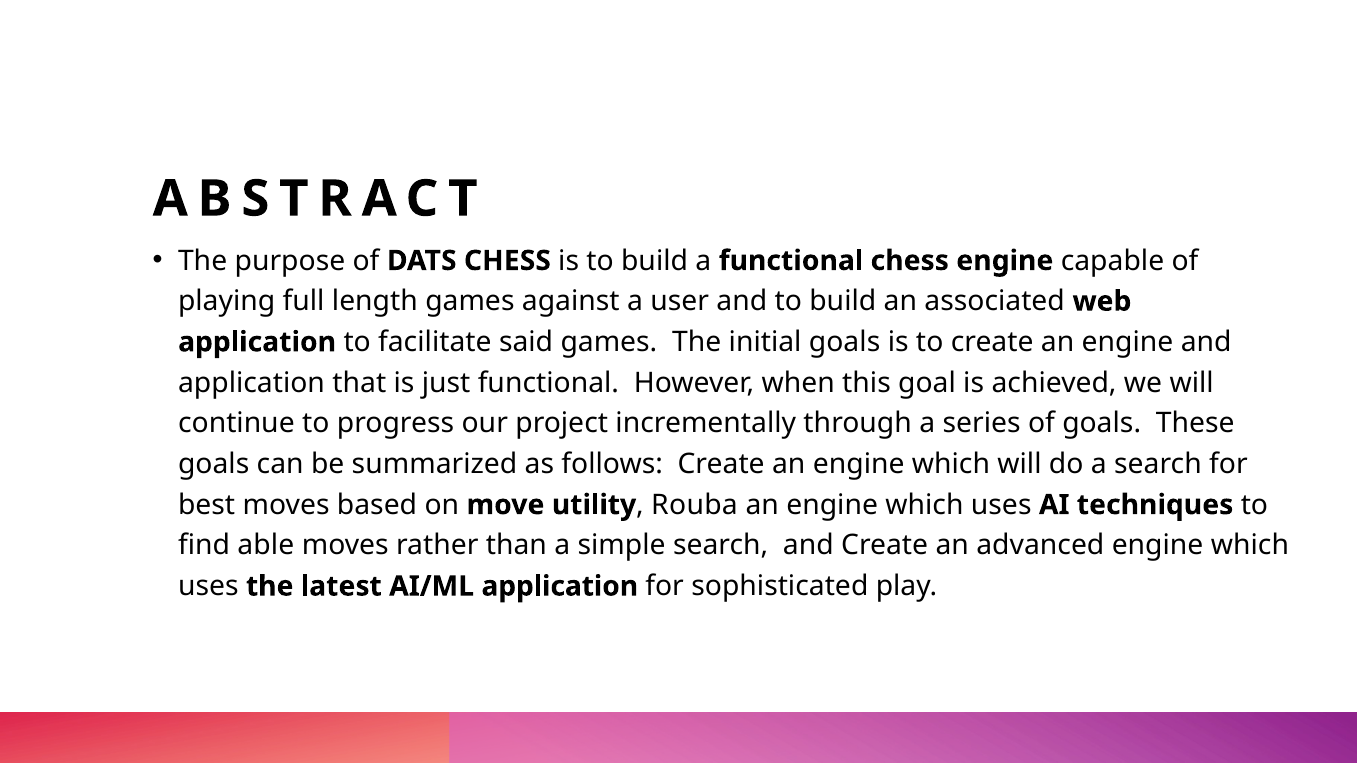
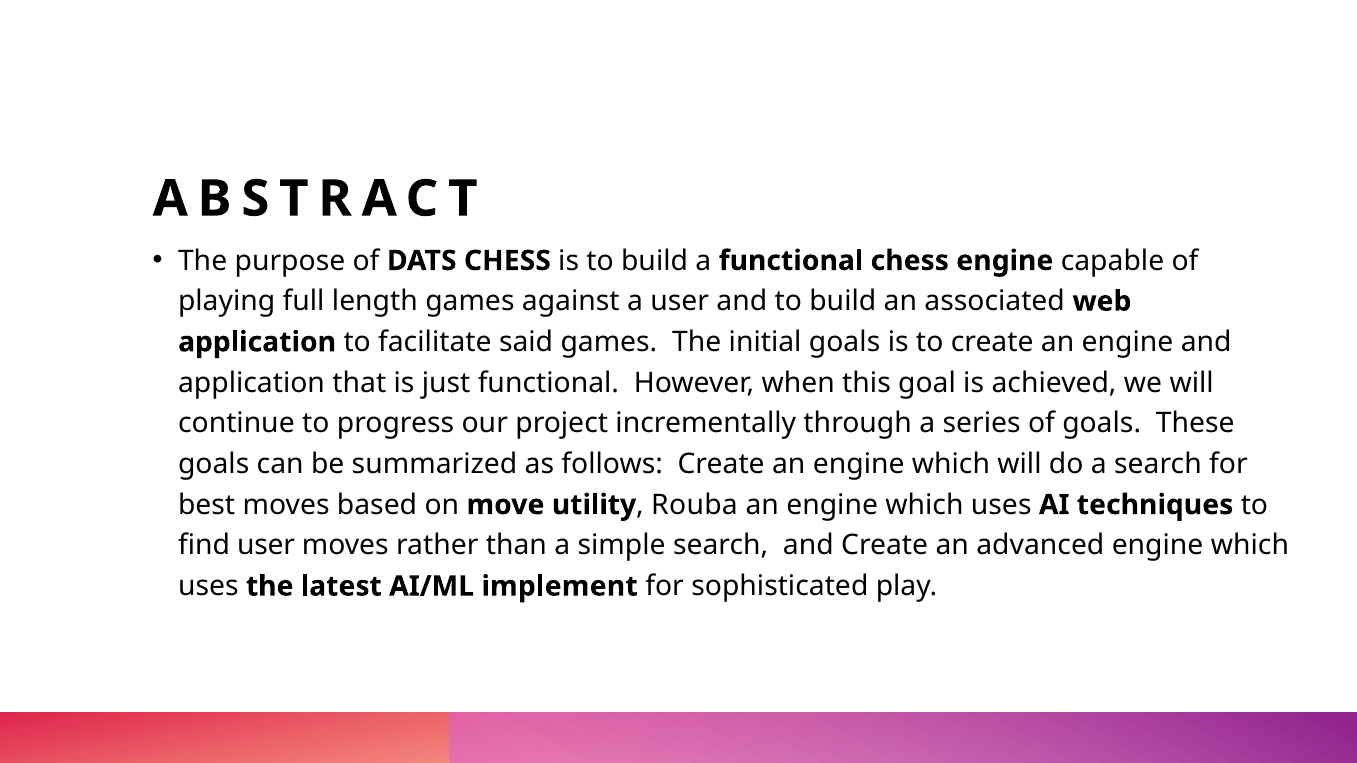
find able: able -> user
AI/ML application: application -> implement
